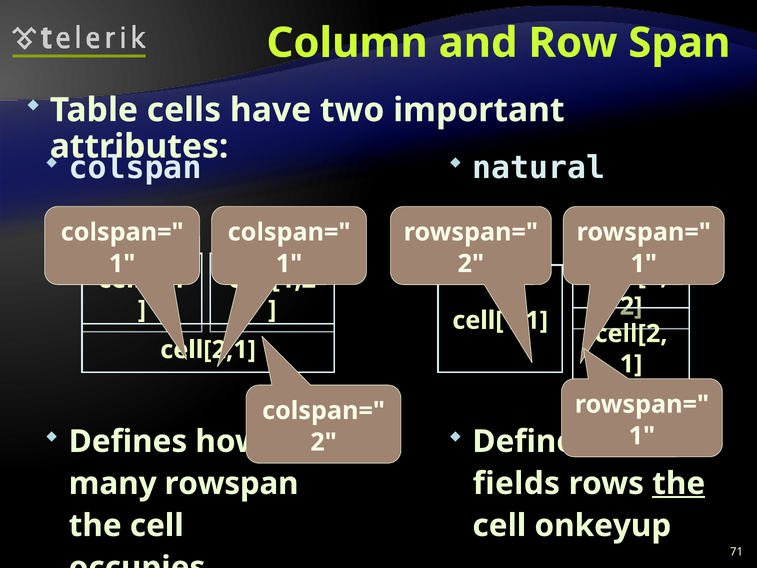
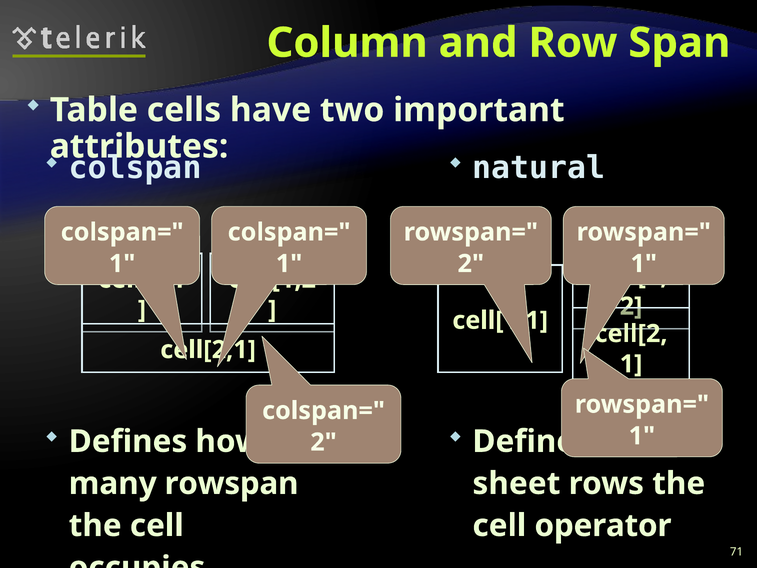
fields: fields -> sheet
the at (679, 483) underline: present -> none
onkeyup: onkeyup -> operator
